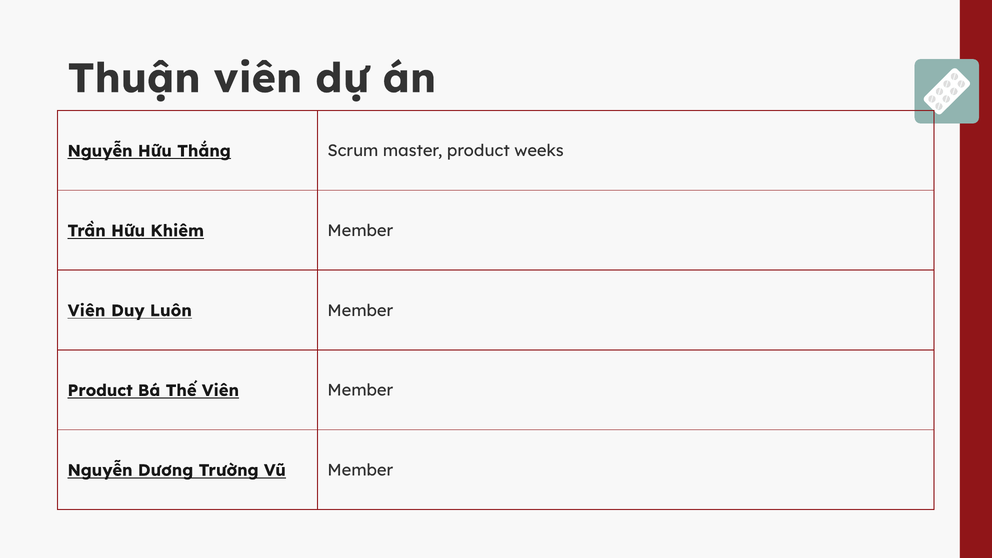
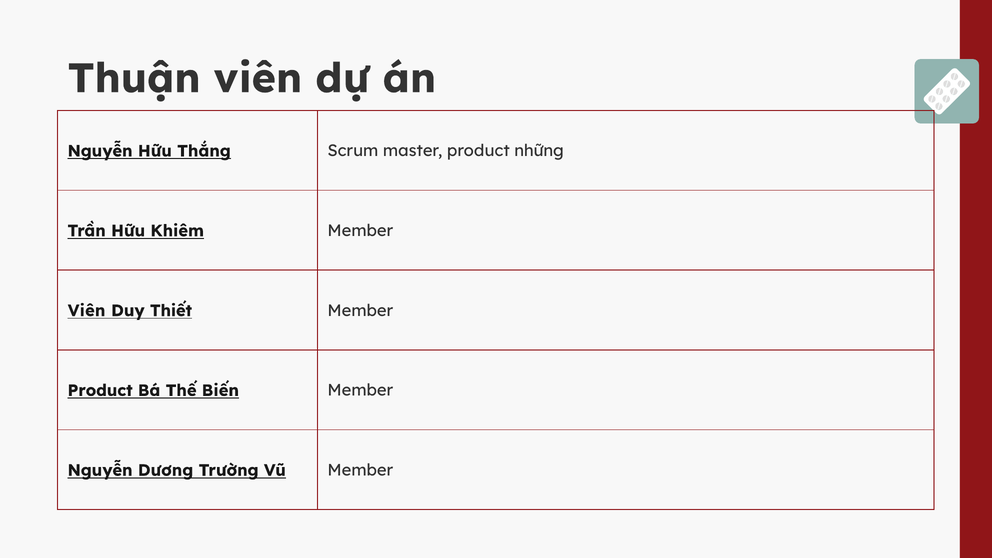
weeks: weeks -> những
Luôn: Luôn -> Thiết
Thế Viên: Viên -> Biến
